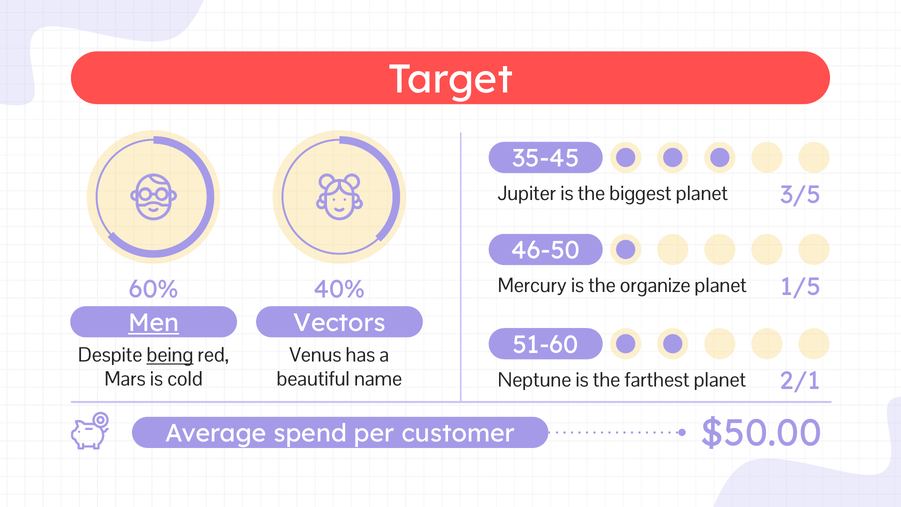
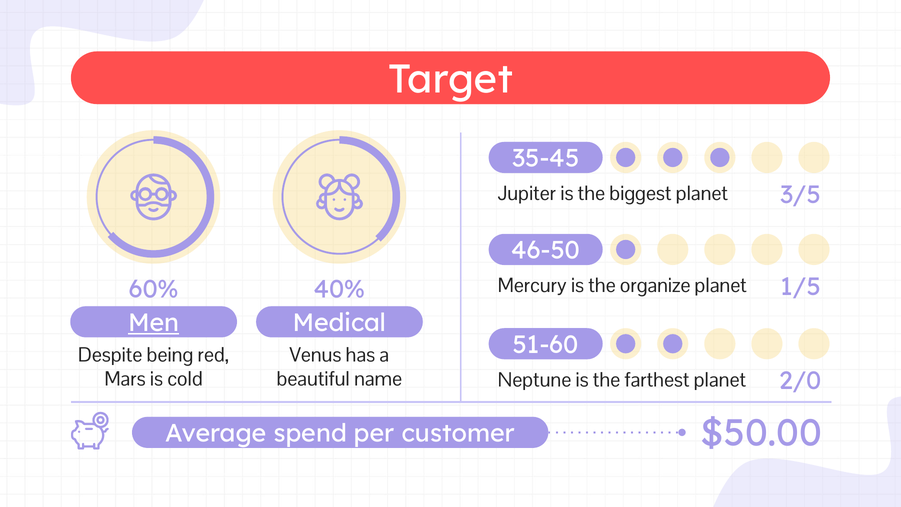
Vectors: Vectors -> Medical
being underline: present -> none
2/1: 2/1 -> 2/0
